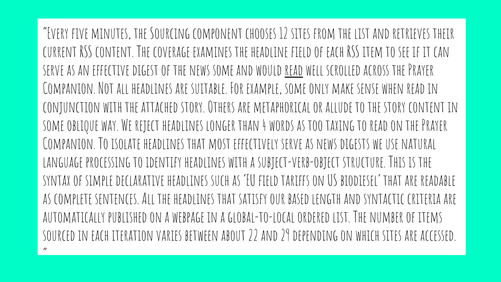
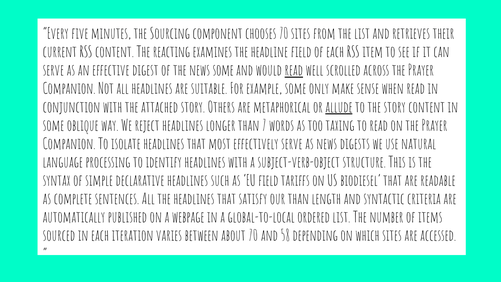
chooses 12: 12 -> 70
coverage: coverage -> reacting
allude underline: none -> present
4: 4 -> 7
our based: based -> than
about 22: 22 -> 70
29: 29 -> 58
